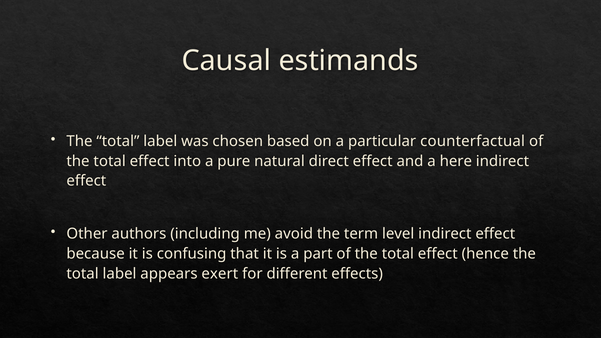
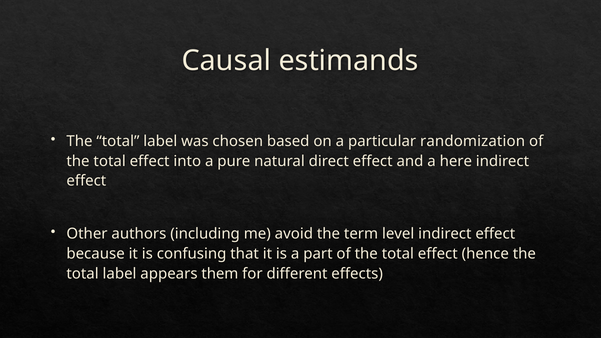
counterfactual: counterfactual -> randomization
exert: exert -> them
